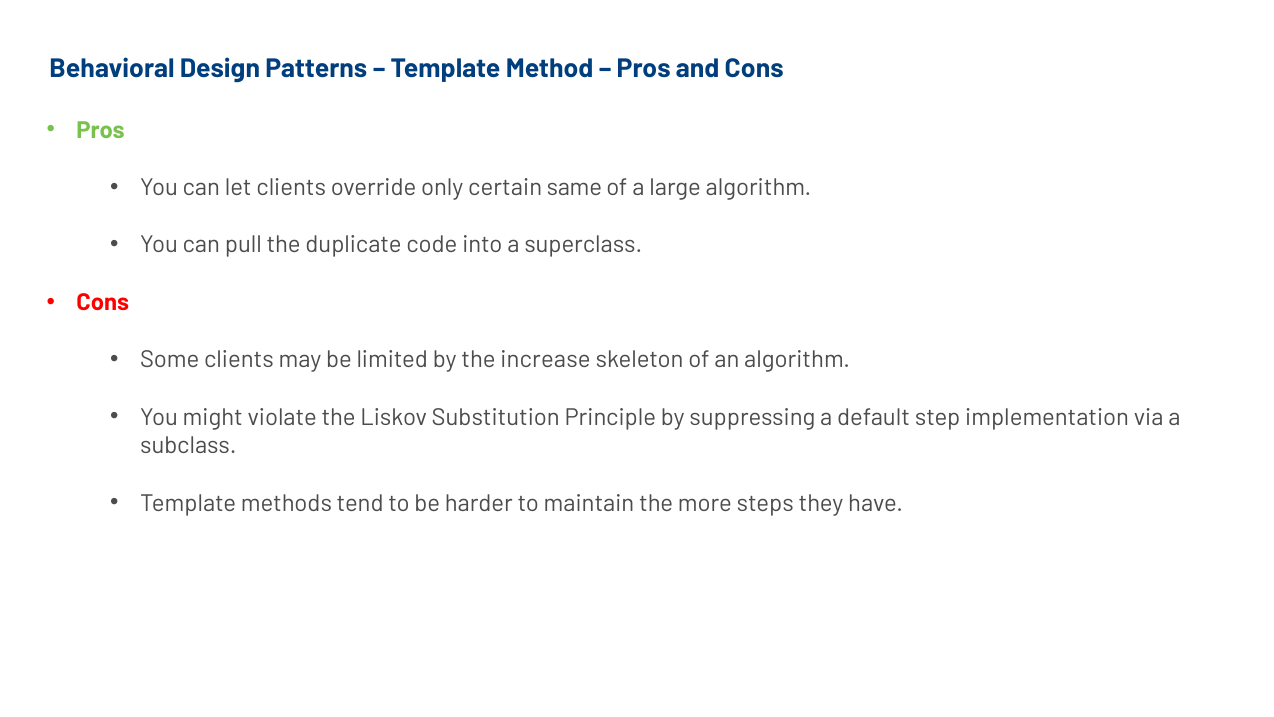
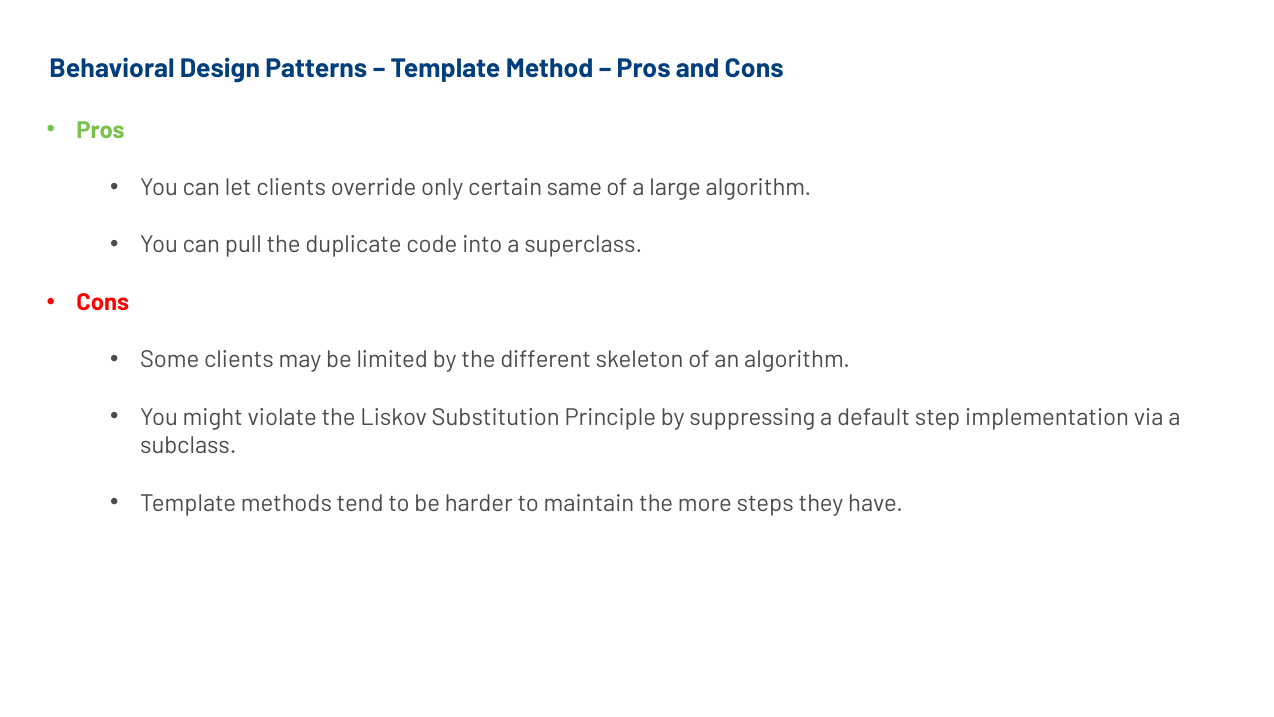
increase: increase -> different
